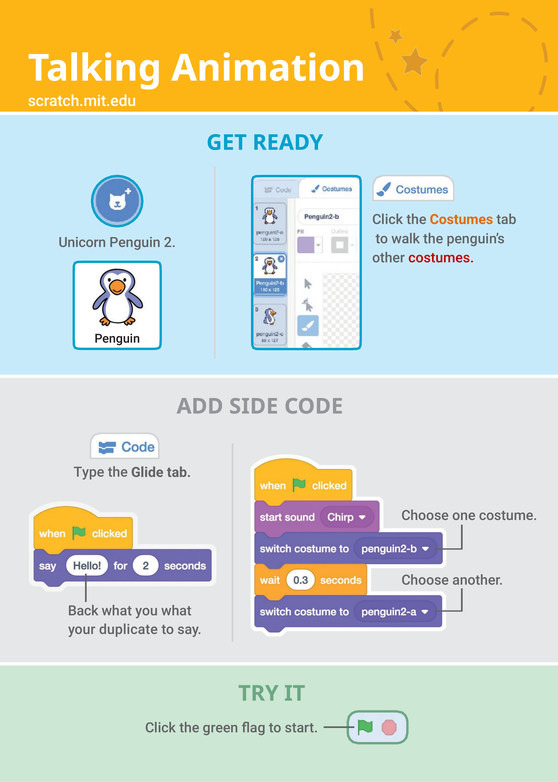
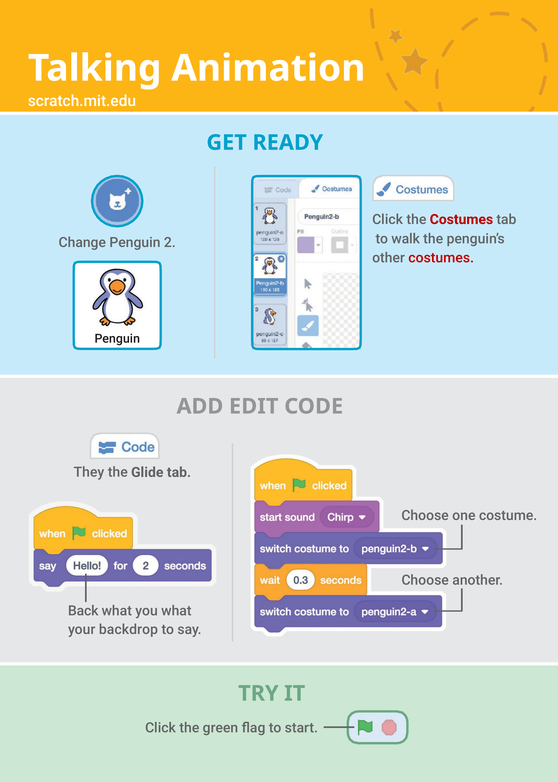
Costumes at (461, 219) colour: orange -> red
Unicorn: Unicorn -> Change
SIDE: SIDE -> EDIT
Type: Type -> They
duplicate: duplicate -> backdrop
